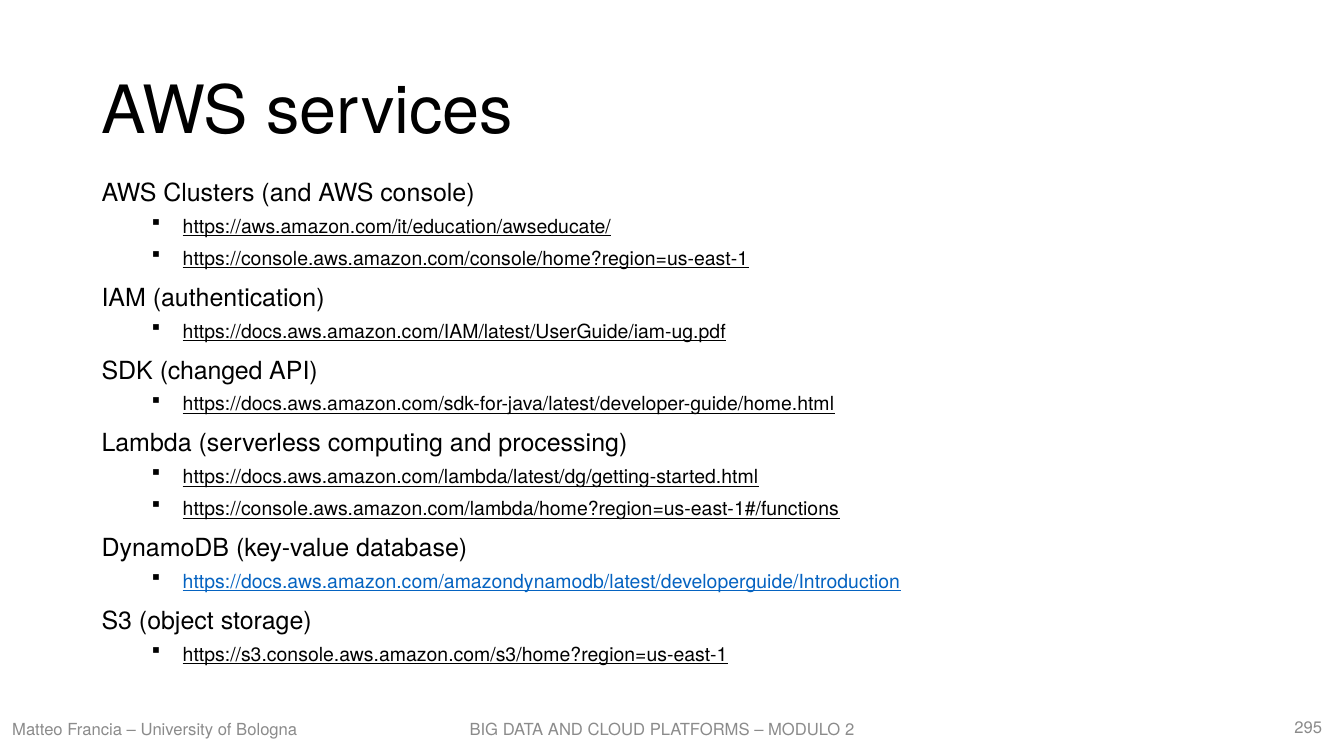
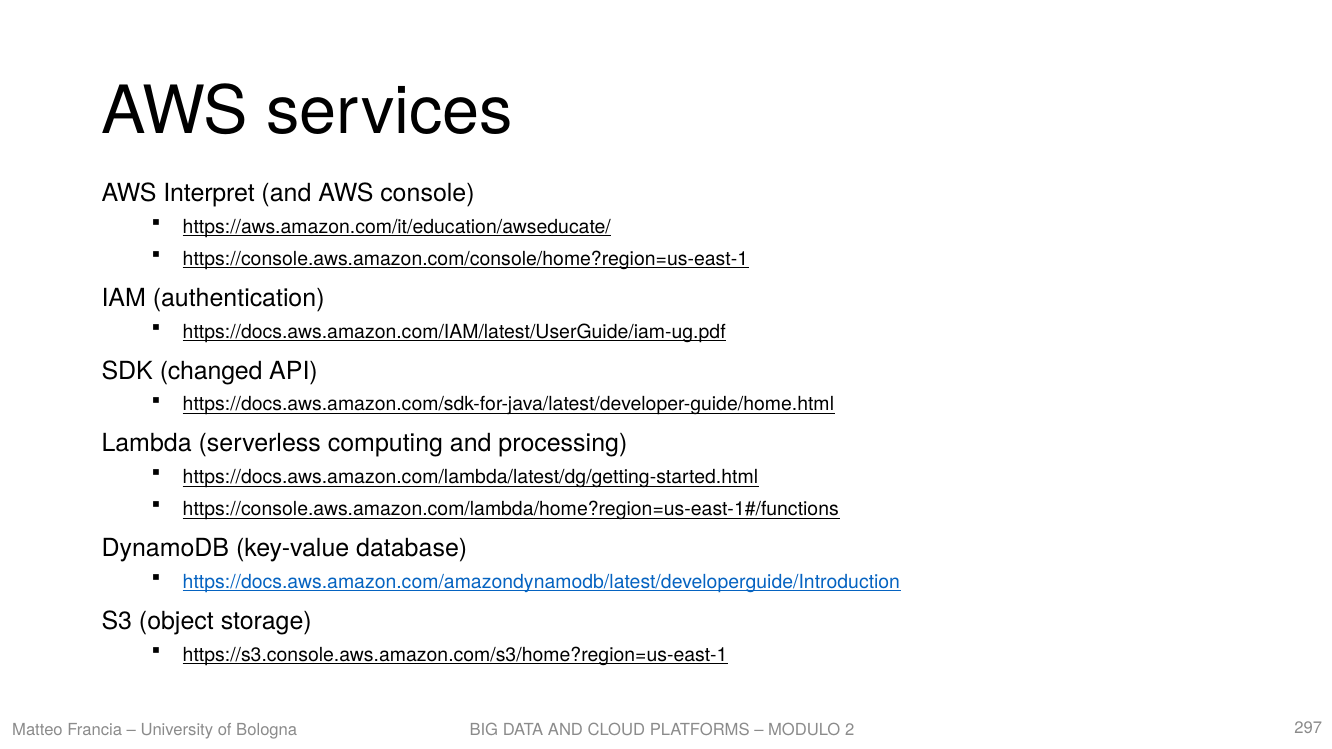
Clusters: Clusters -> Interpret
295: 295 -> 297
